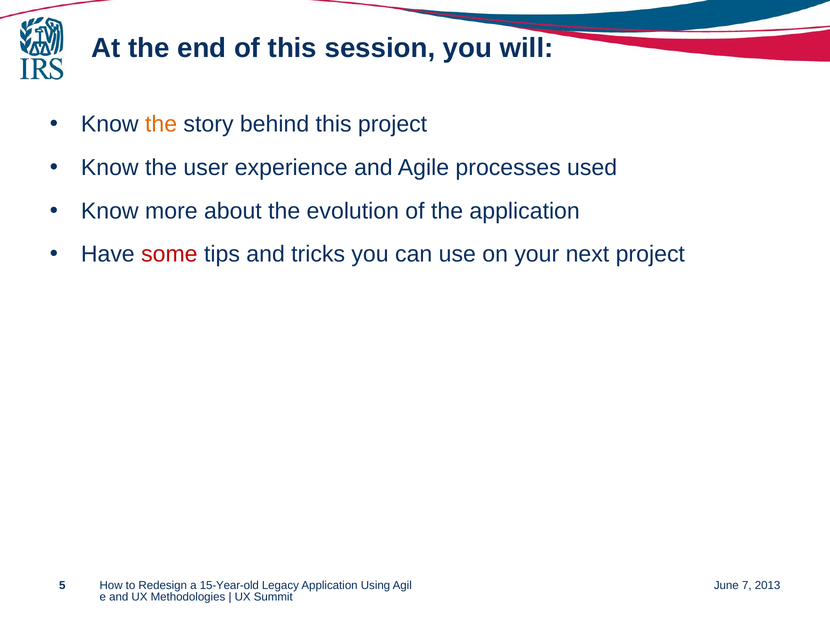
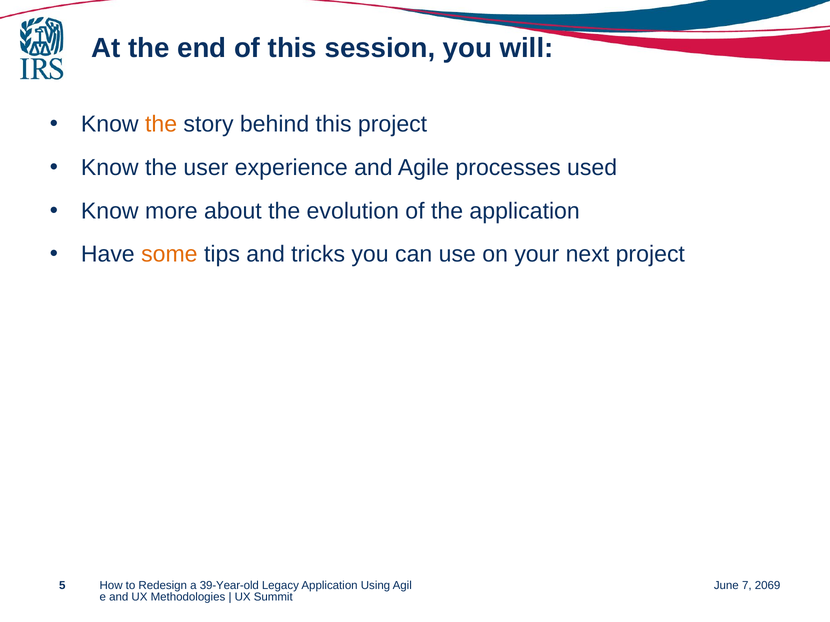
some colour: red -> orange
15-Year-old: 15-Year-old -> 39-Year-old
2013: 2013 -> 2069
